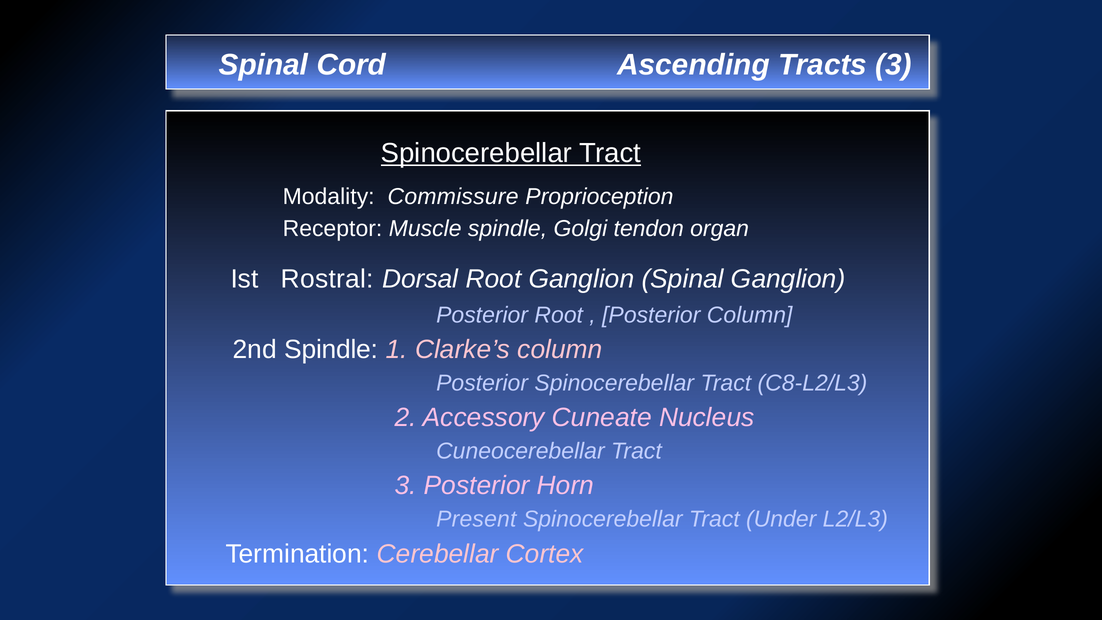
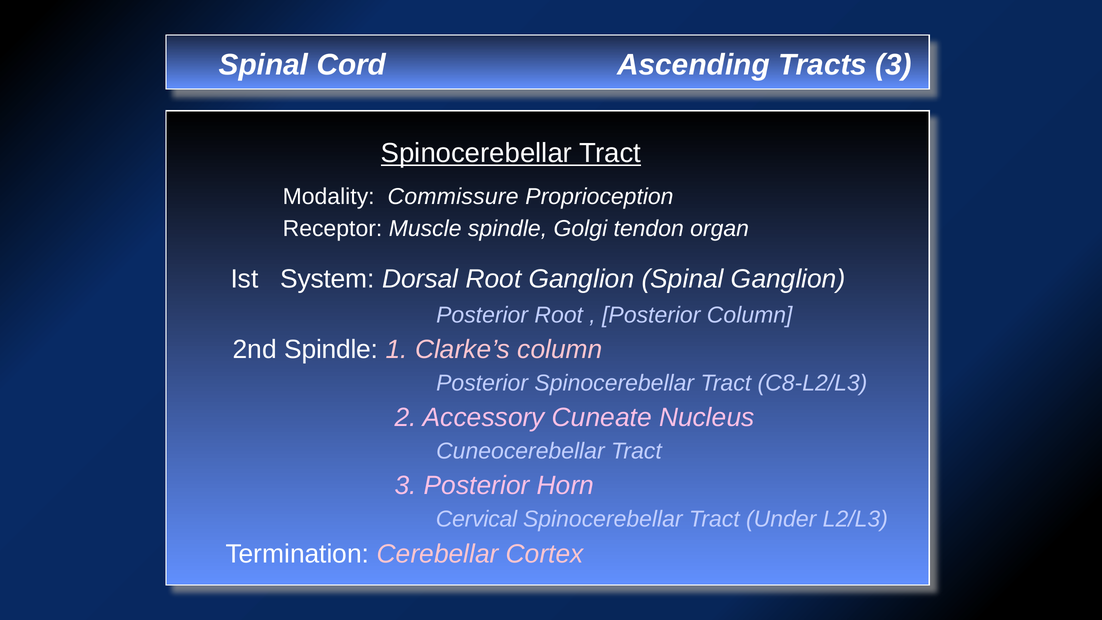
Rostral: Rostral -> System
Present: Present -> Cervical
